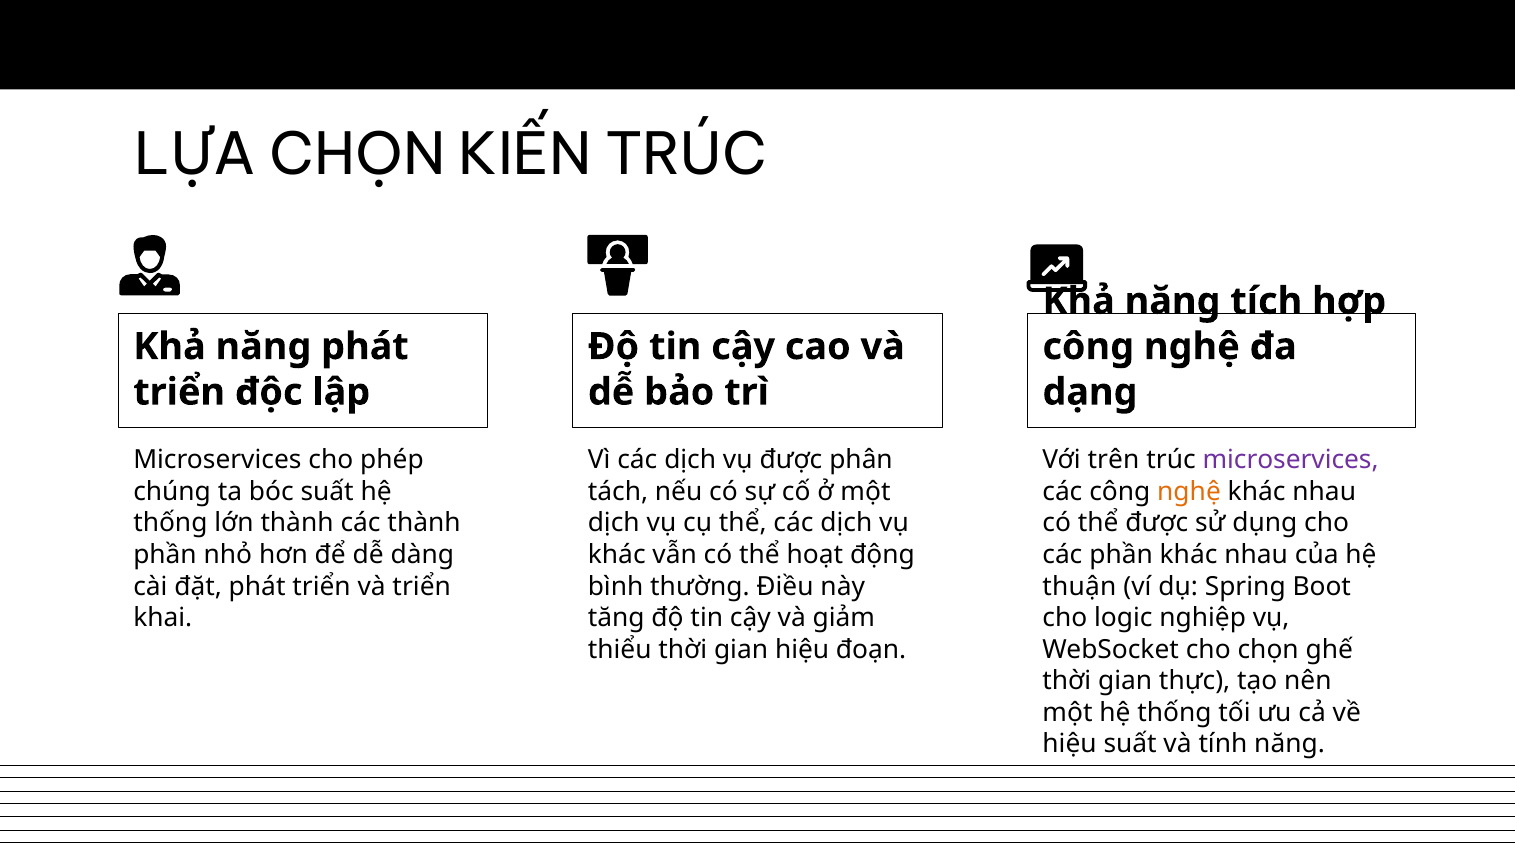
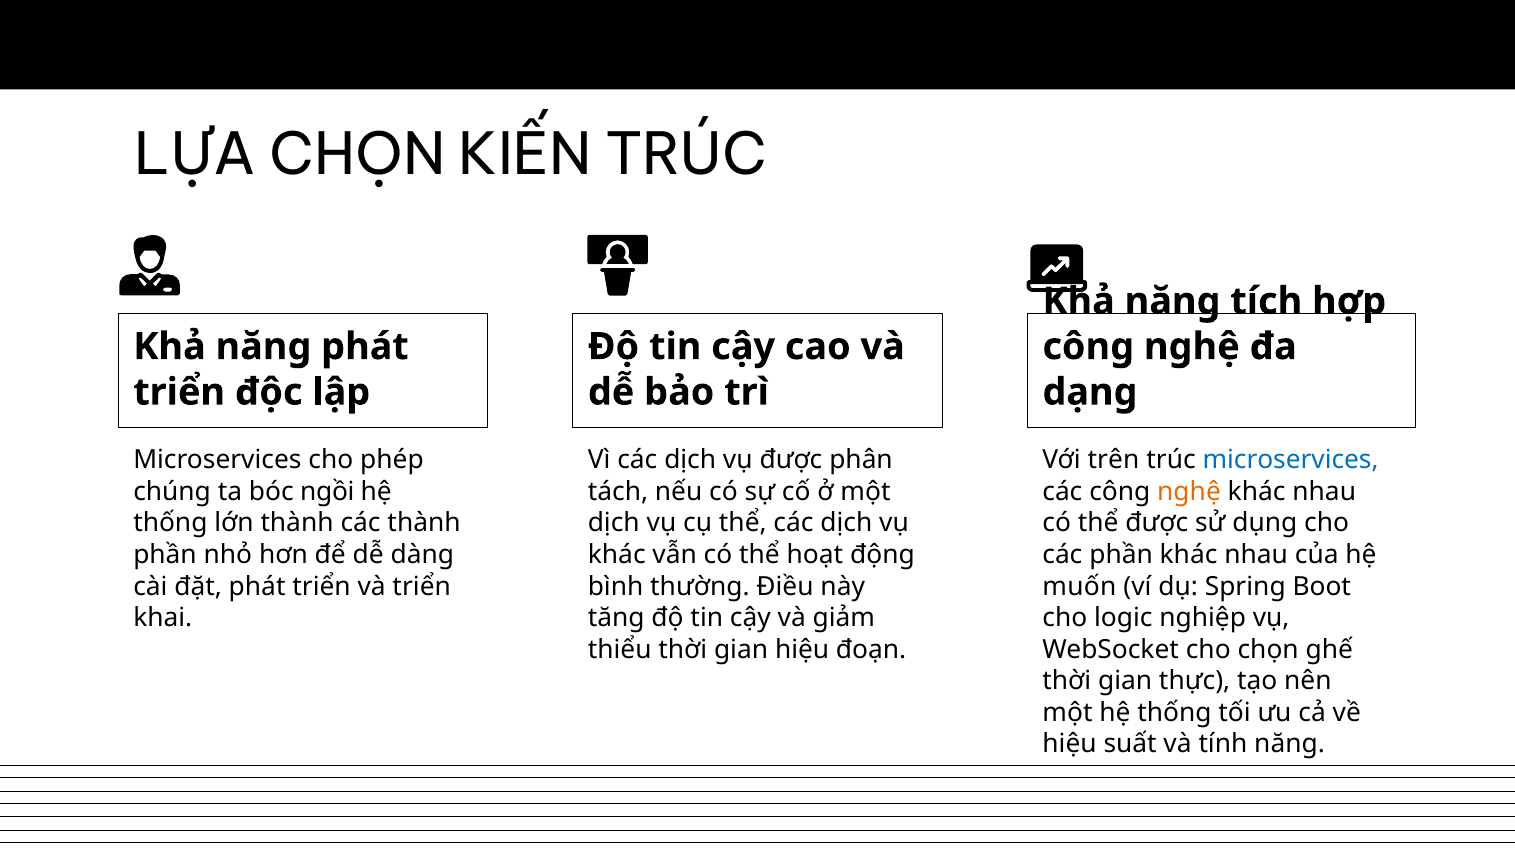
microservices at (1291, 460) colour: purple -> blue
bóc suất: suất -> ngồi
thuận: thuận -> muốn
